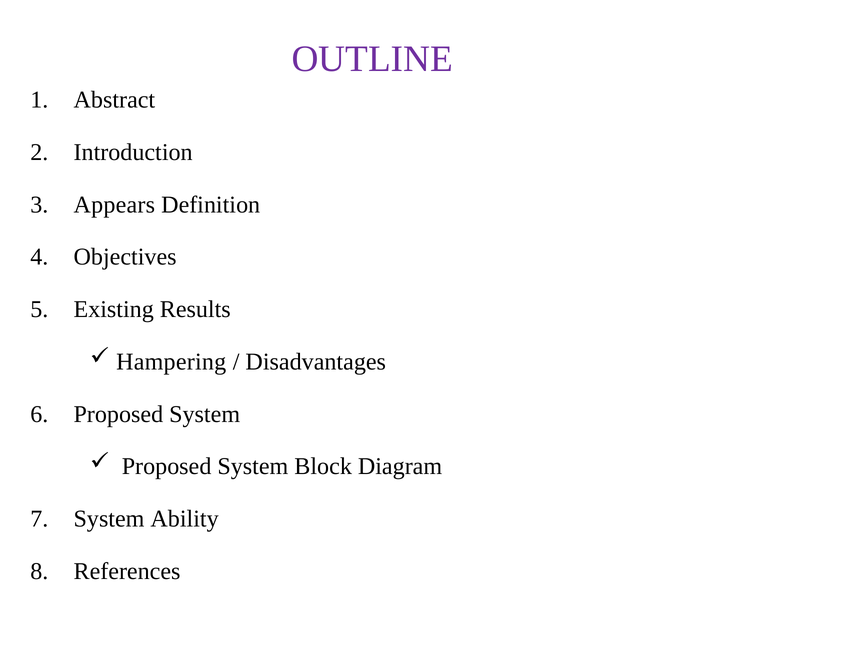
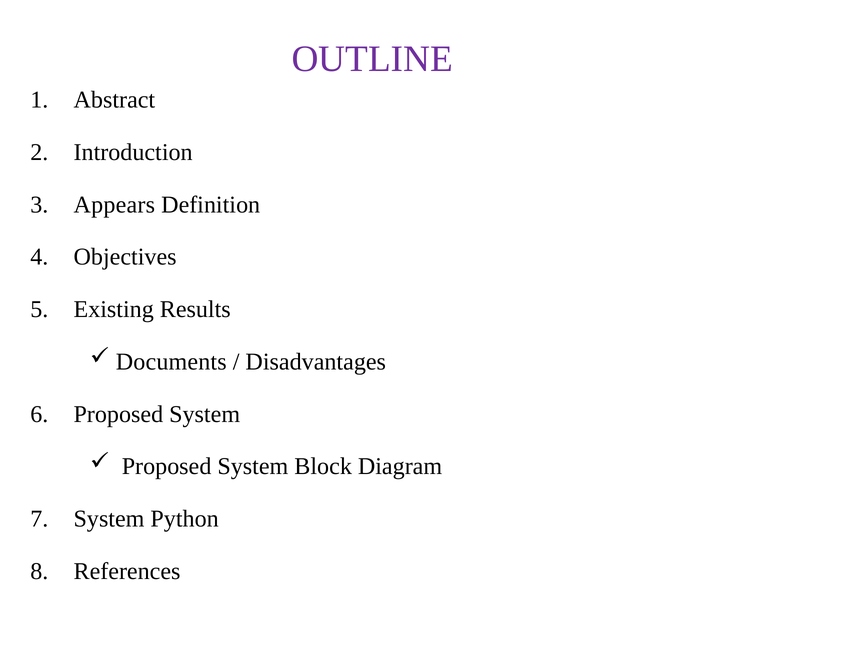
Hampering: Hampering -> Documents
Ability: Ability -> Python
